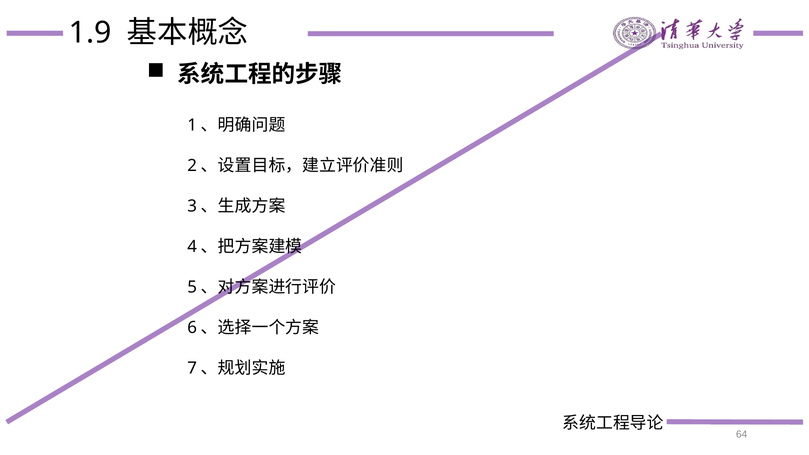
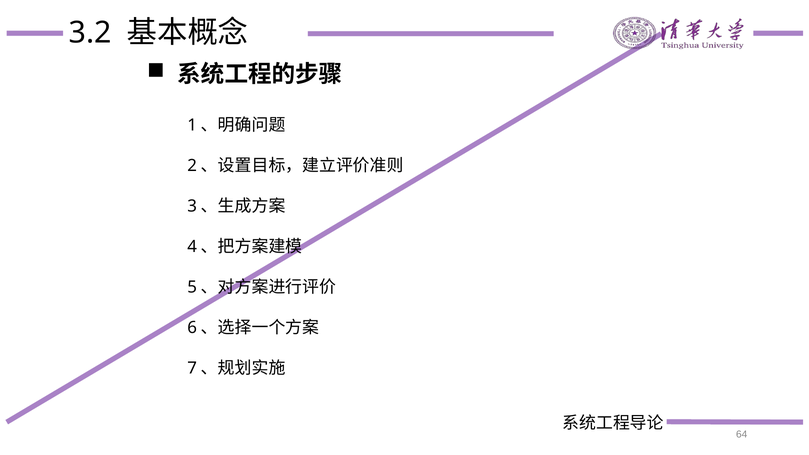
1.9: 1.9 -> 3.2
